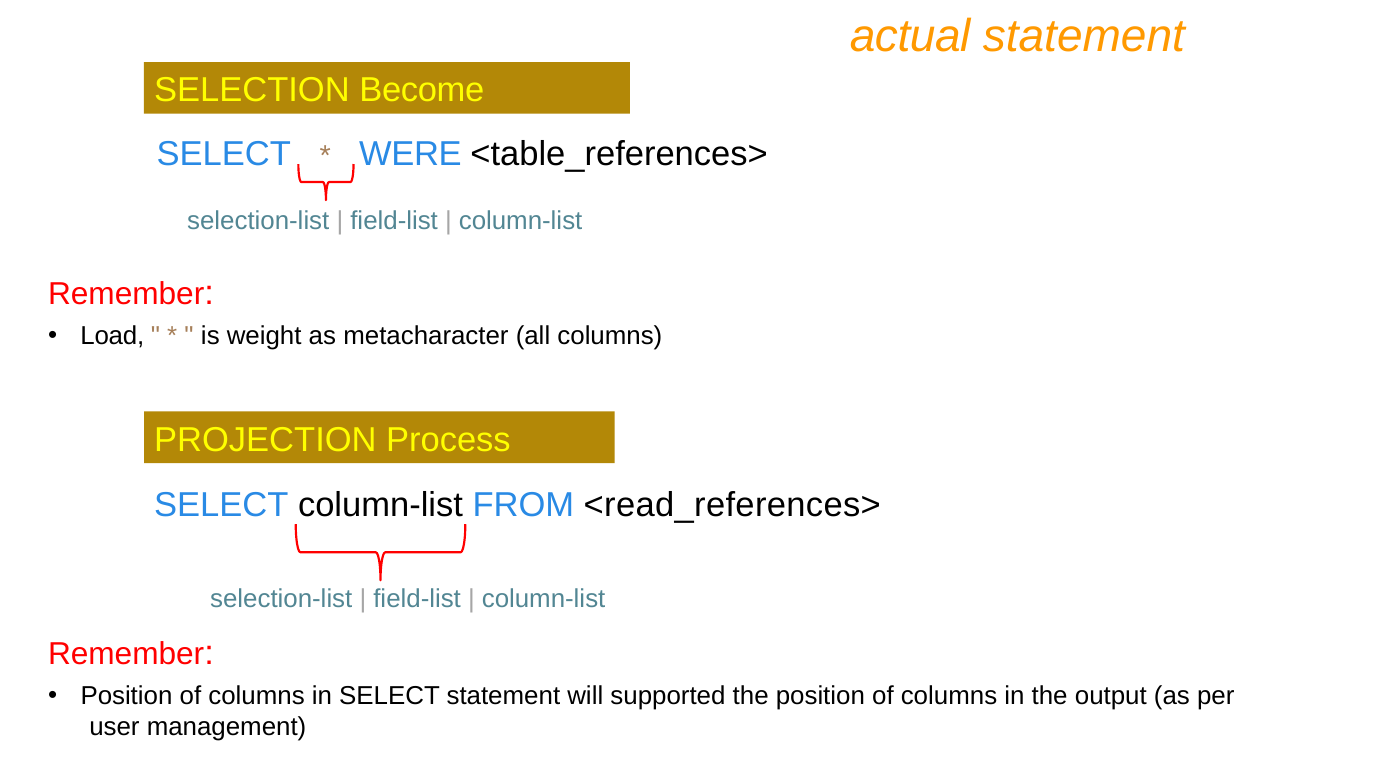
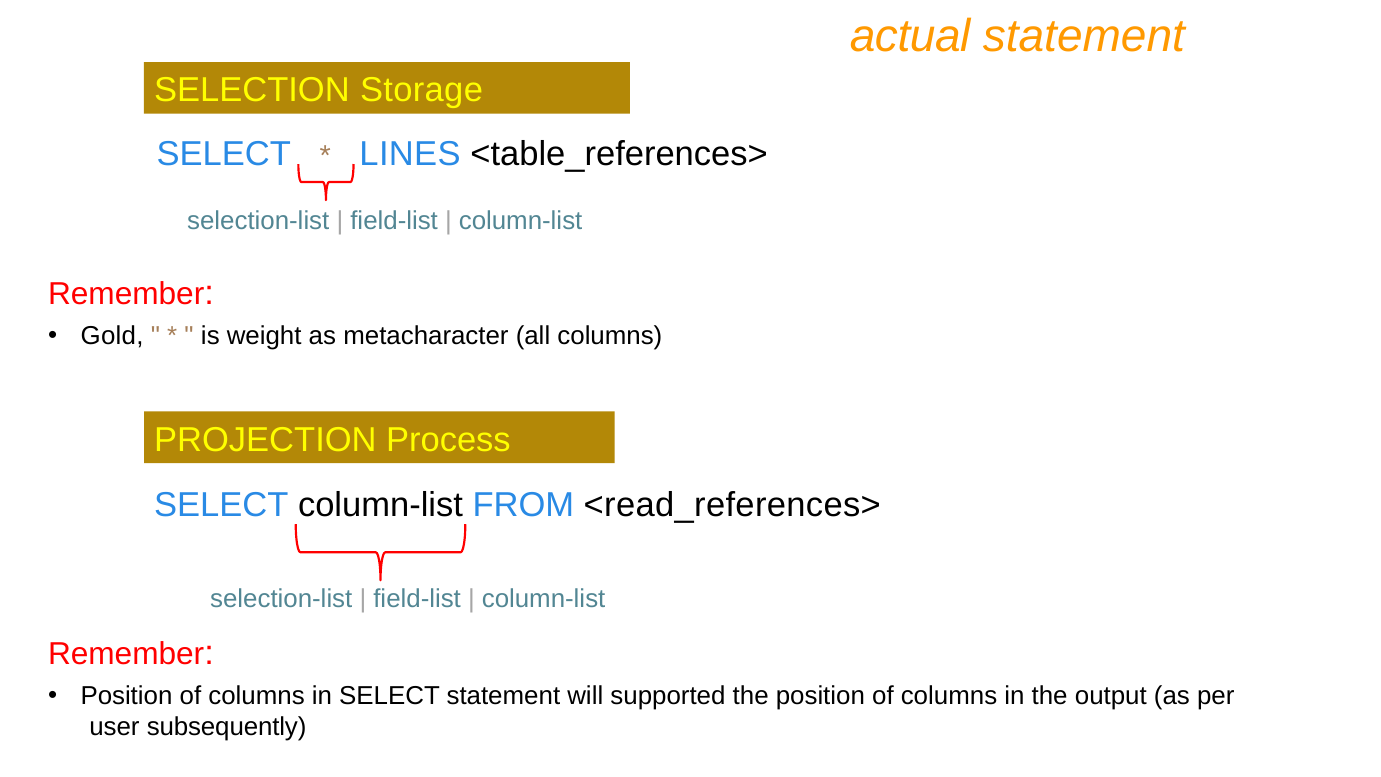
Become: Become -> Storage
WERE: WERE -> LINES
Load: Load -> Gold
management: management -> subsequently
